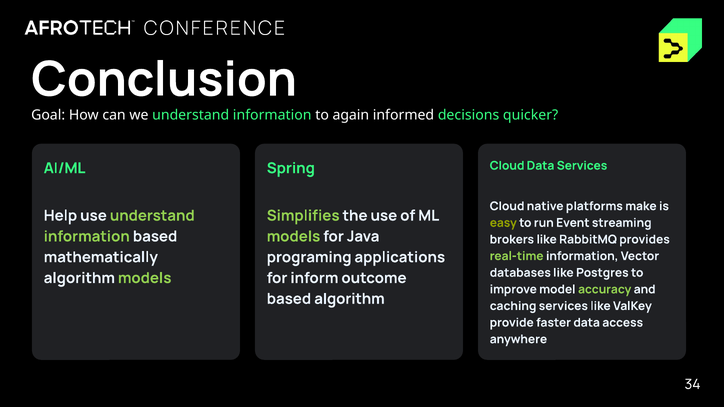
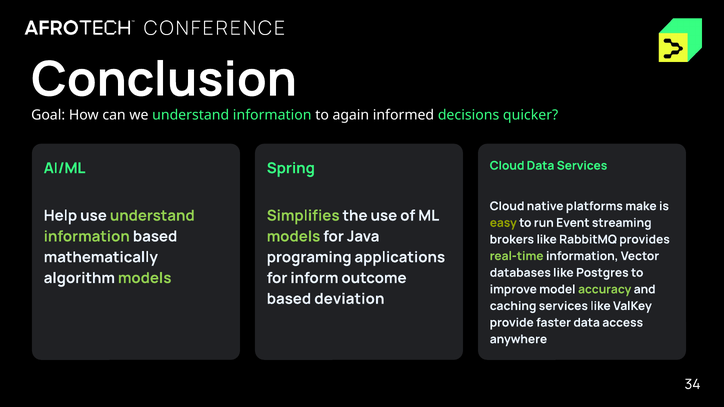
based algorithm: algorithm -> deviation
